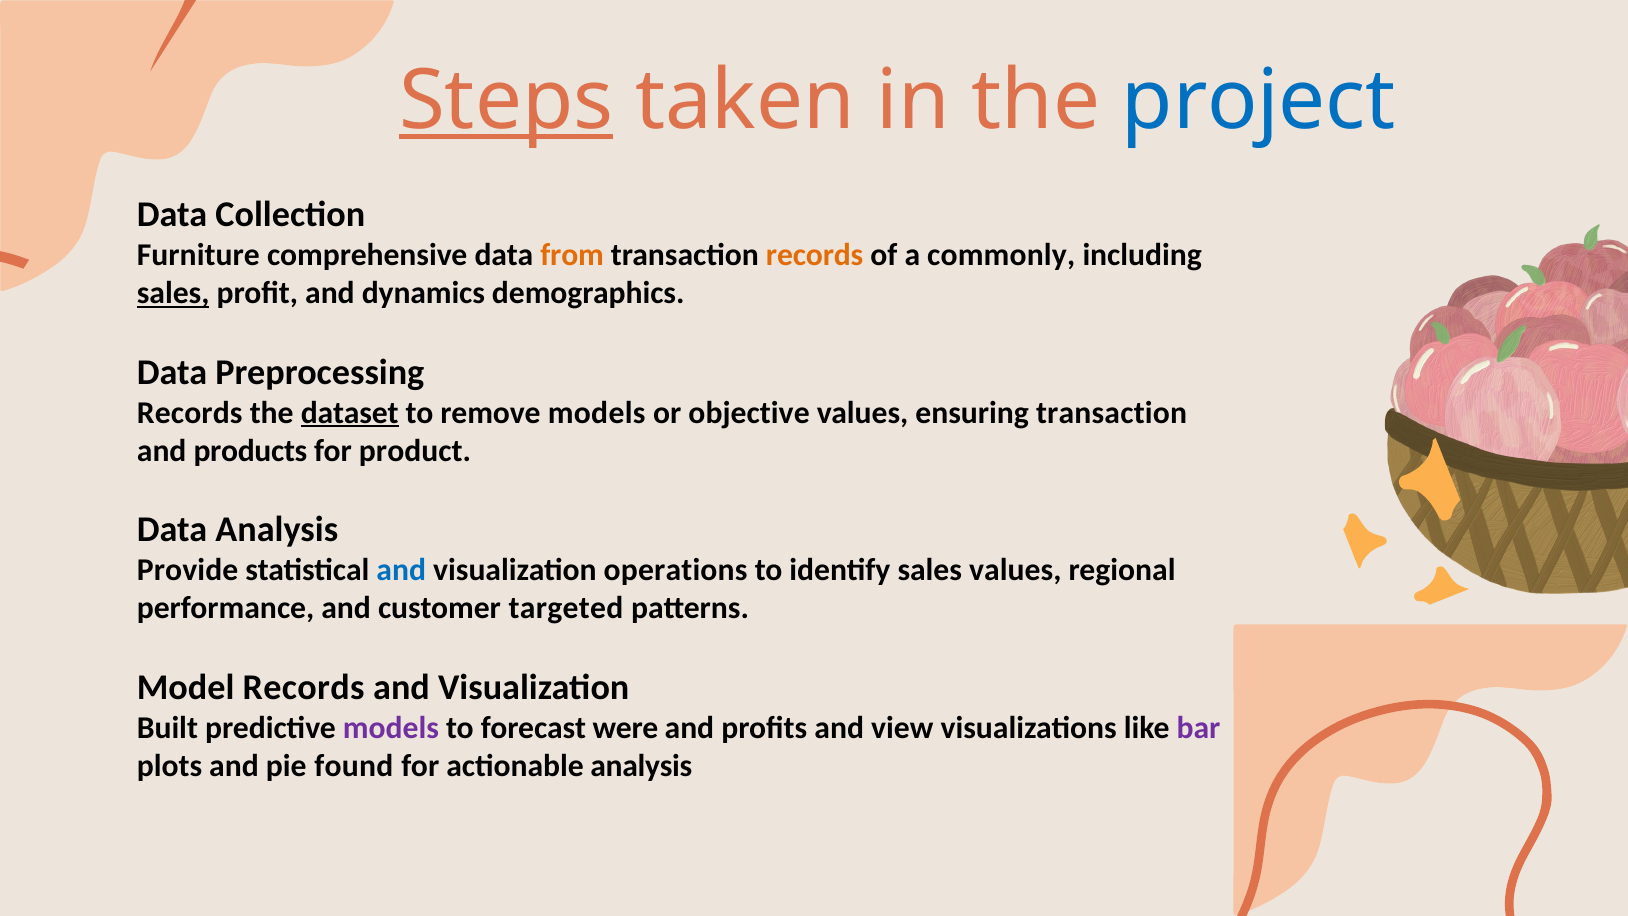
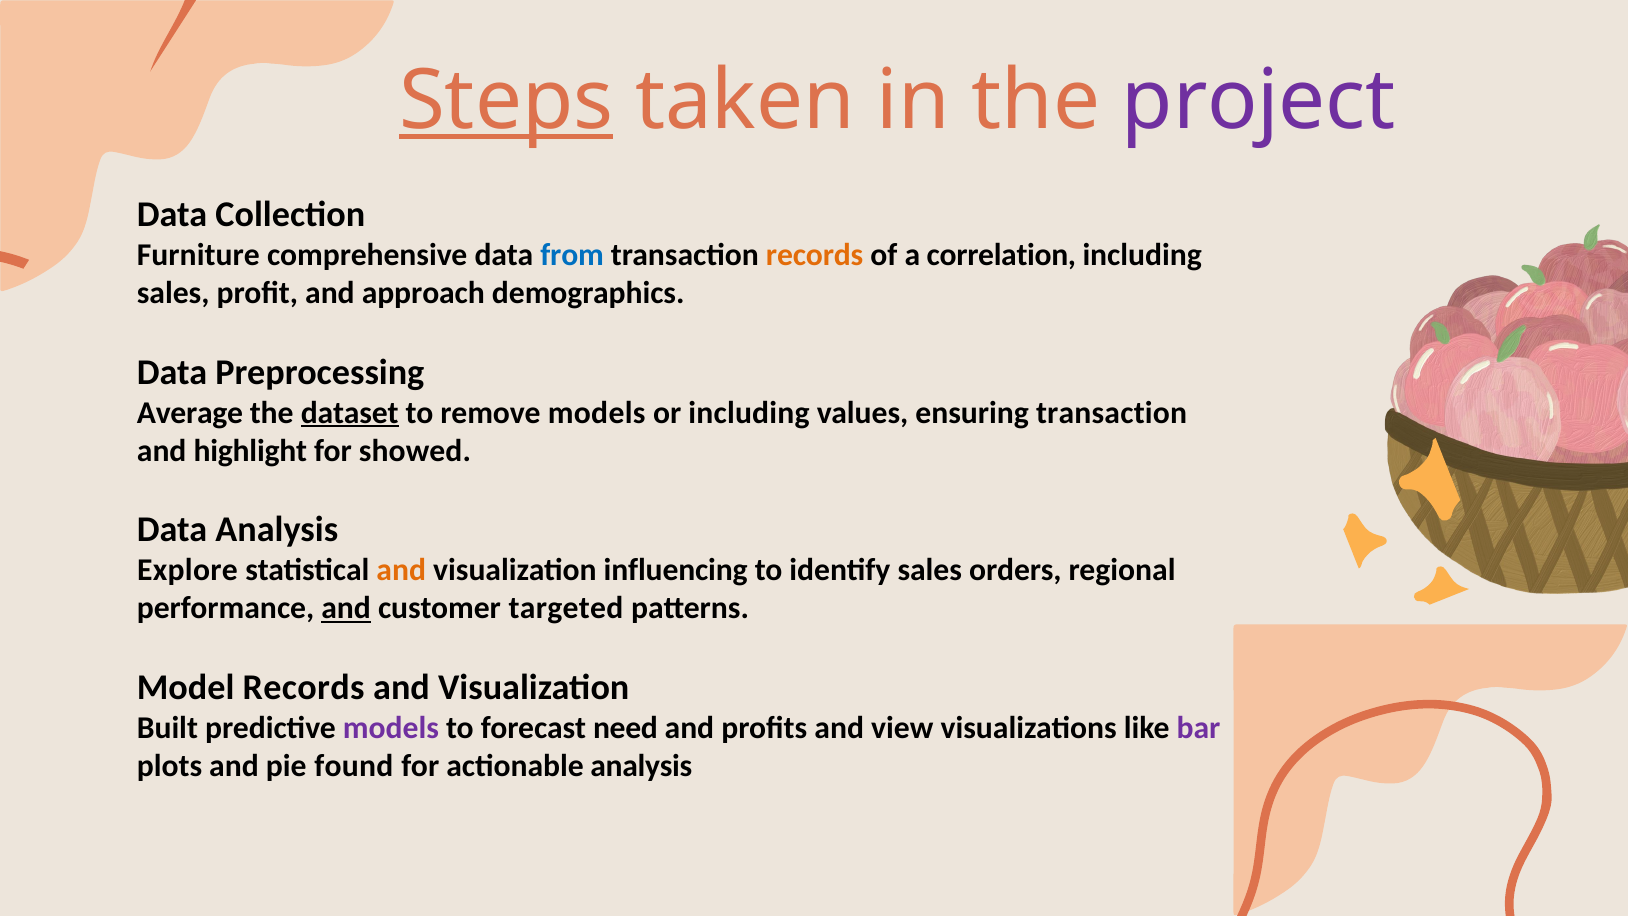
project colour: blue -> purple
from colour: orange -> blue
commonly: commonly -> correlation
sales at (173, 293) underline: present -> none
dynamics: dynamics -> approach
Records at (190, 413): Records -> Average
or objective: objective -> including
products: products -> highlight
product: product -> showed
Provide: Provide -> Explore
and at (401, 570) colour: blue -> orange
operations: operations -> influencing
sales values: values -> orders
and at (346, 608) underline: none -> present
were: were -> need
